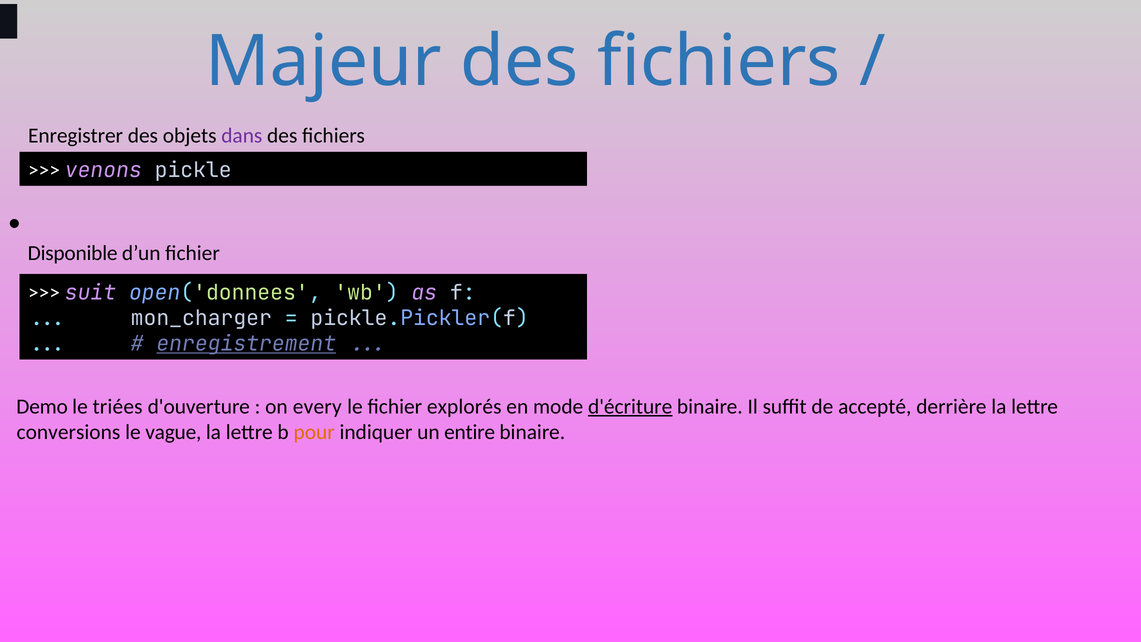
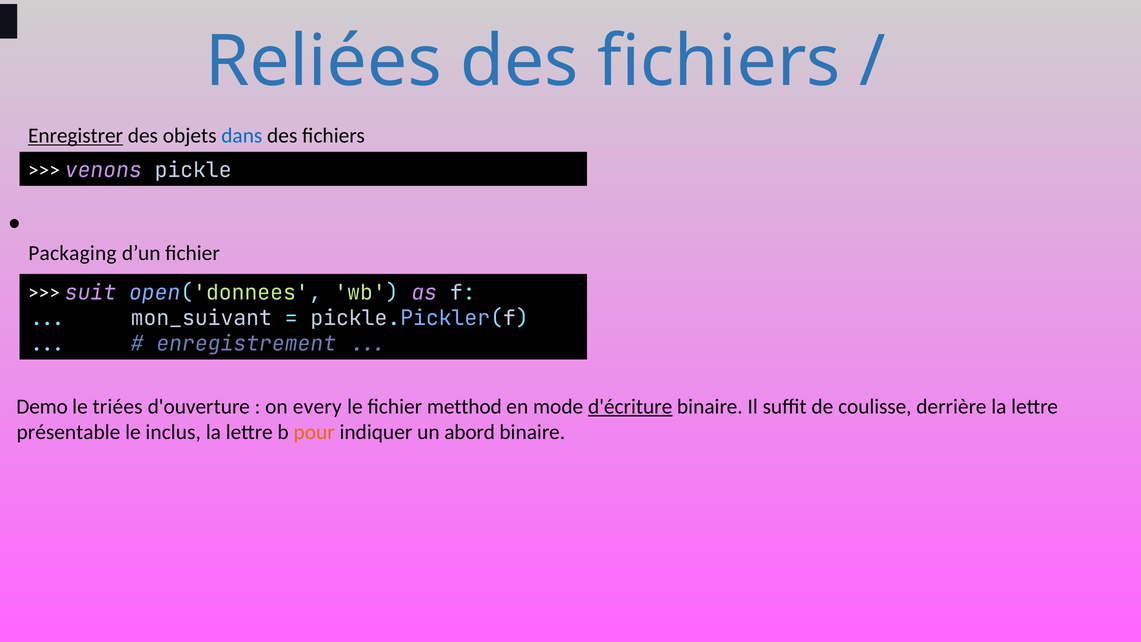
Majeur: Majeur -> Reliées
Enregistrer underline: none -> present
dans colour: purple -> blue
Disponible: Disponible -> Packaging
mon_charger: mon_charger -> mon_suivant
enregistrement underline: present -> none
explorés: explorés -> metthod
accepté: accepté -> coulisse
conversions: conversions -> présentable
vague: vague -> inclus
entire: entire -> abord
